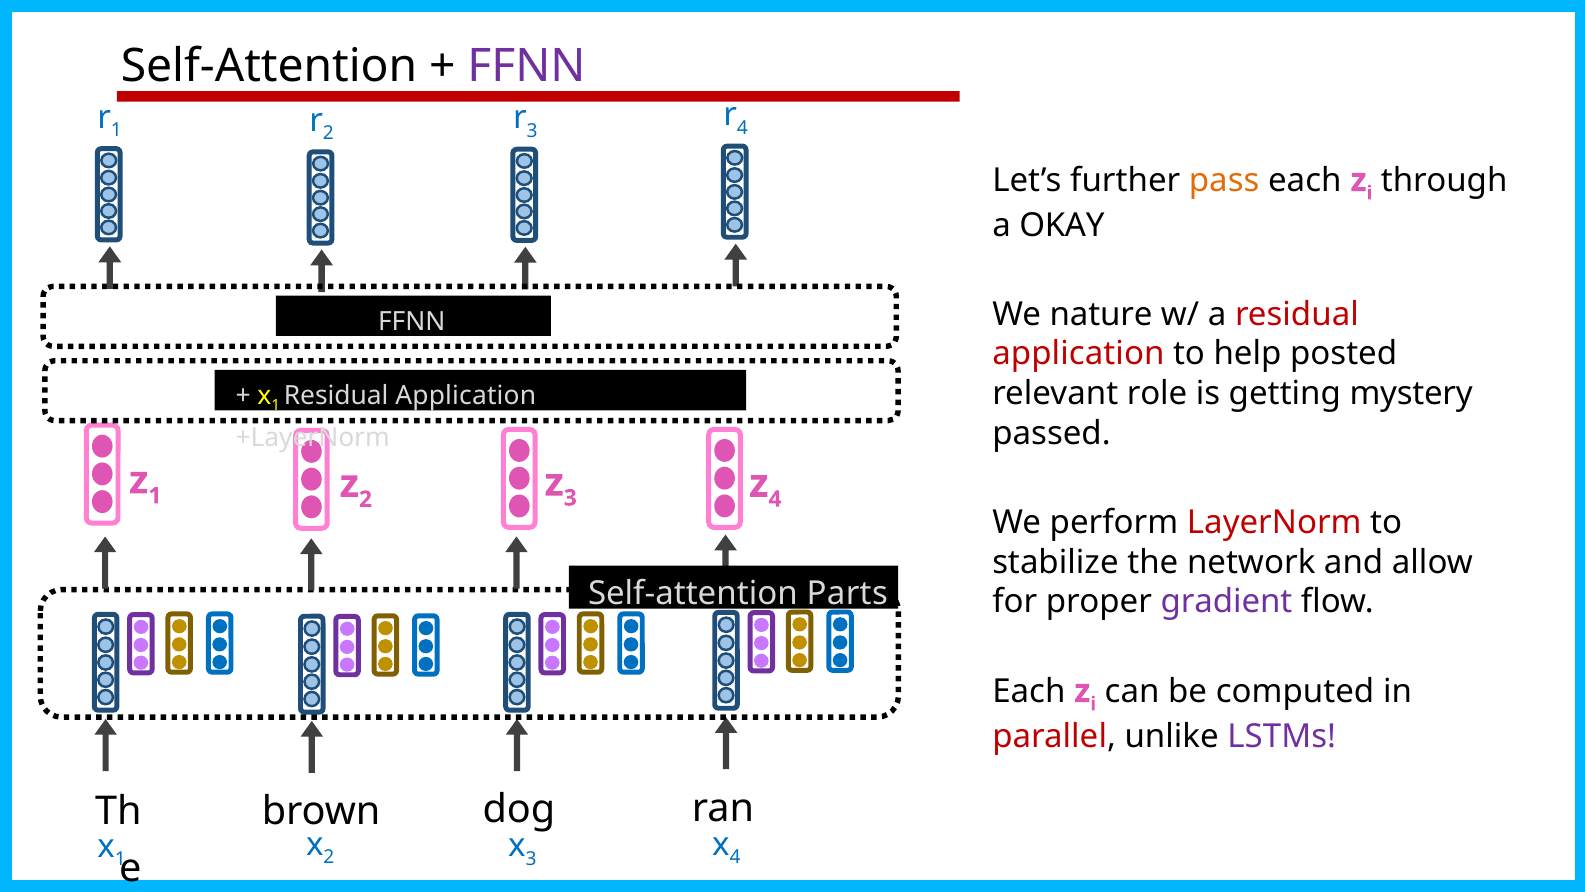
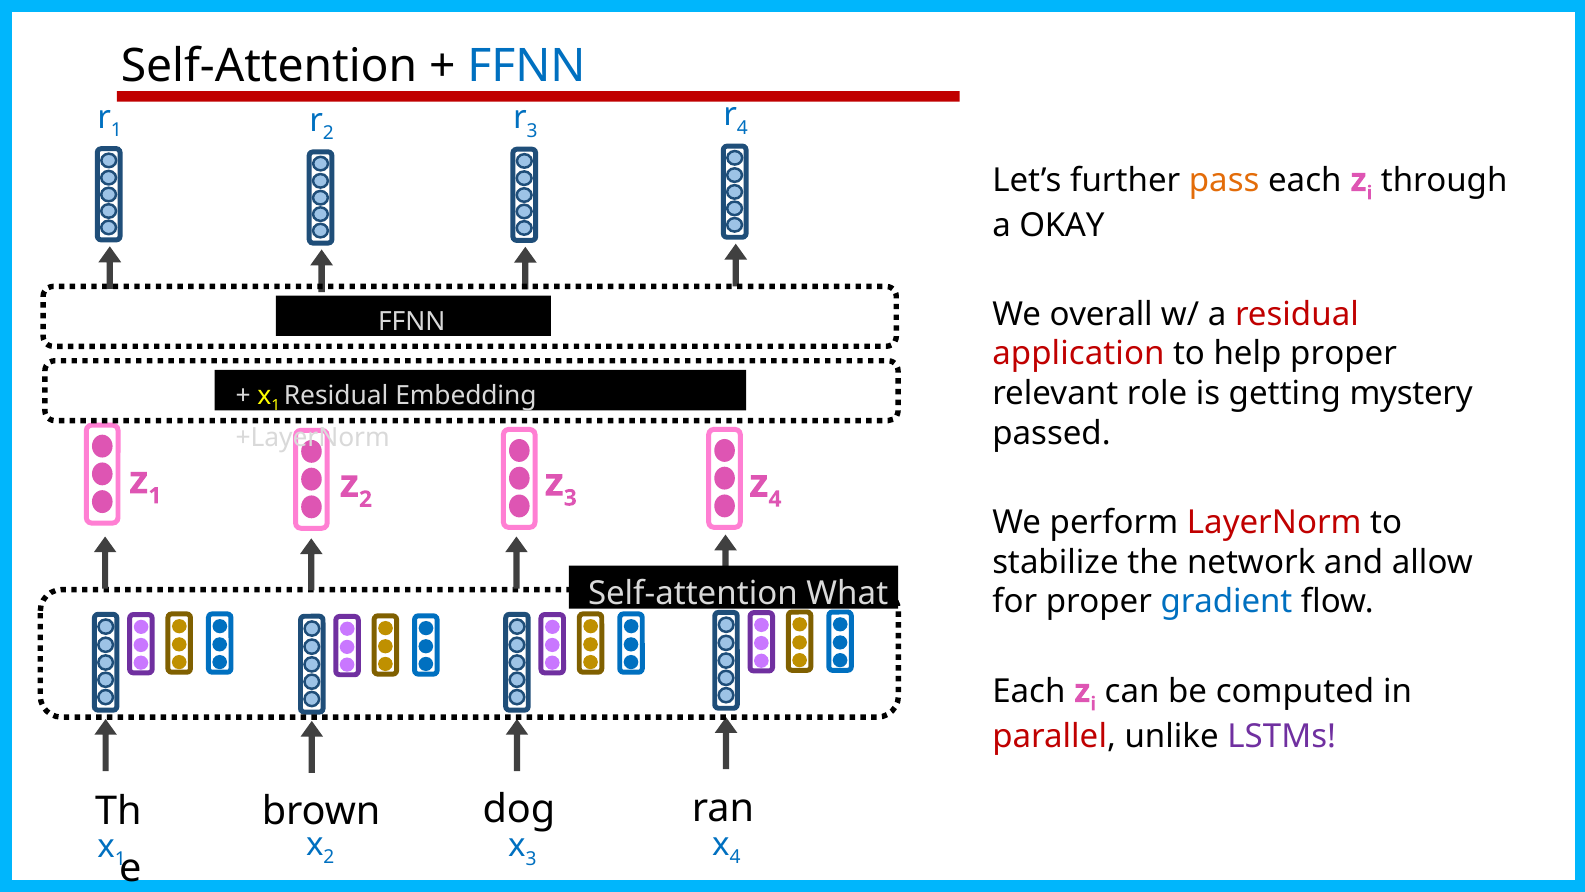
FFNN at (527, 67) colour: purple -> blue
nature: nature -> overall
help posted: posted -> proper
Application at (466, 395): Application -> Embedding
Parts: Parts -> What
gradient colour: purple -> blue
